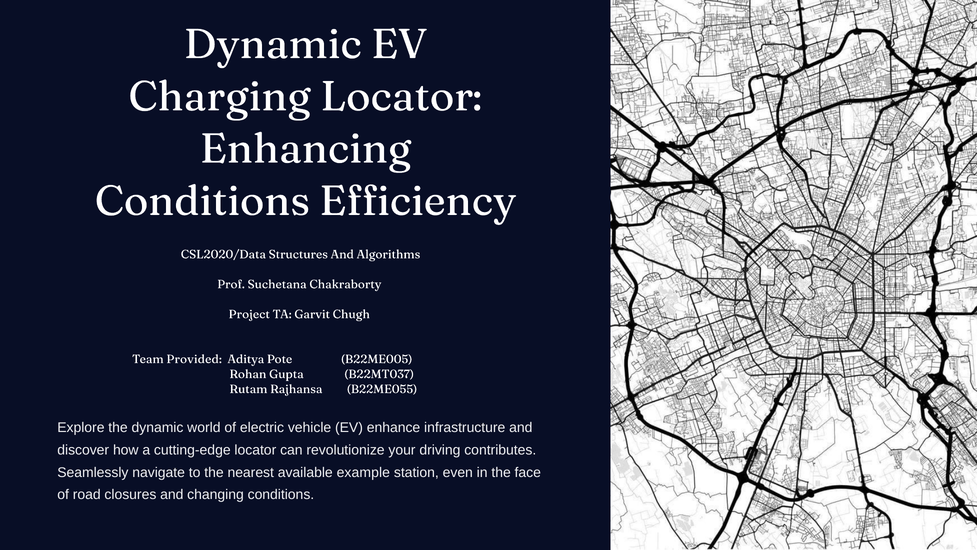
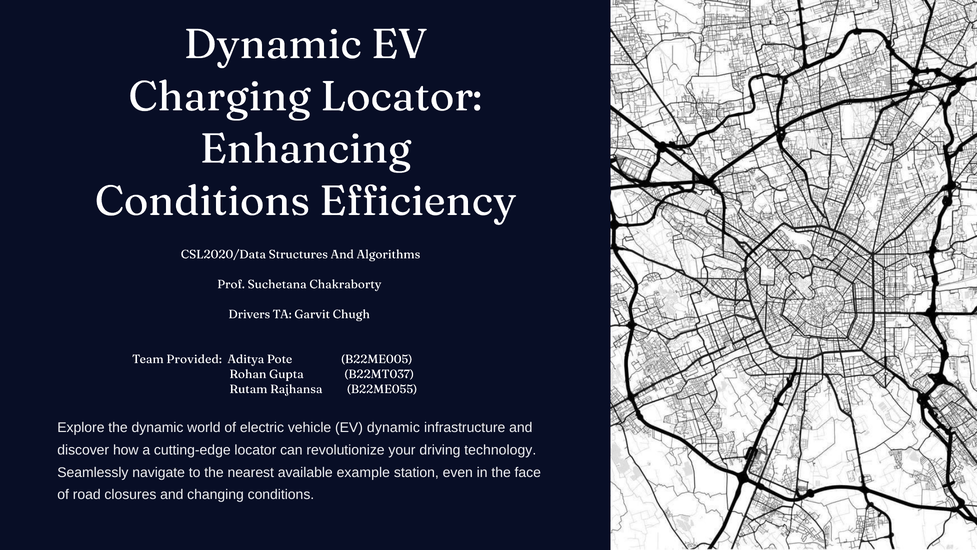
Project: Project -> Drivers
EV enhance: enhance -> dynamic
contributes: contributes -> technology
